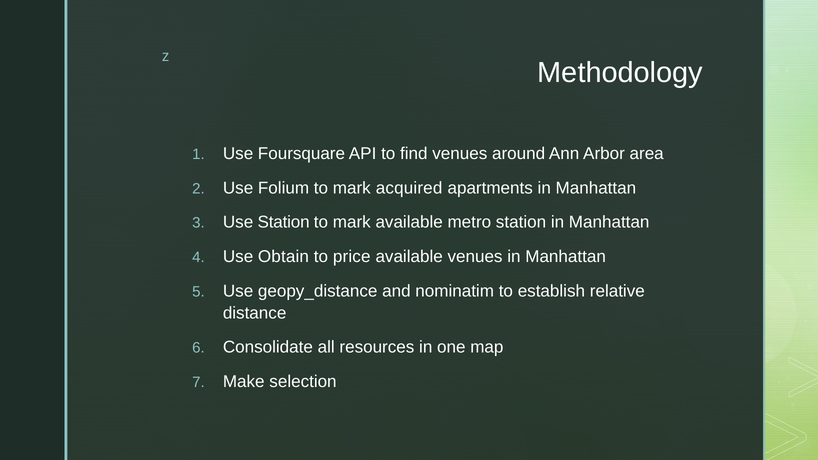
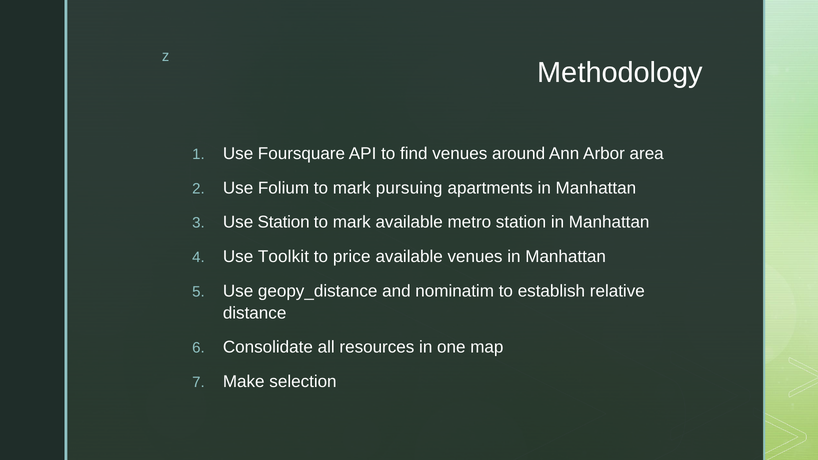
acquired: acquired -> pursuing
Obtain: Obtain -> Toolkit
